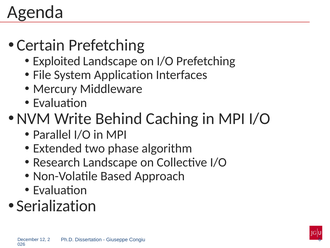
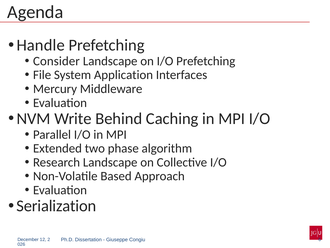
Certain: Certain -> Handle
Exploited: Exploited -> Consider
